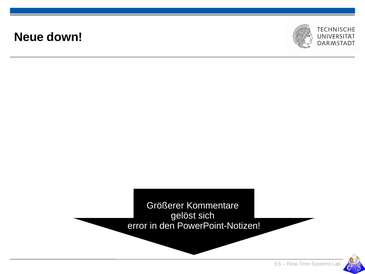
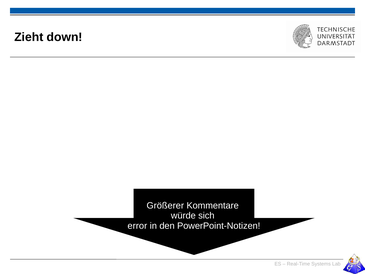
Neue: Neue -> Zieht
gelöst: gelöst -> würde
